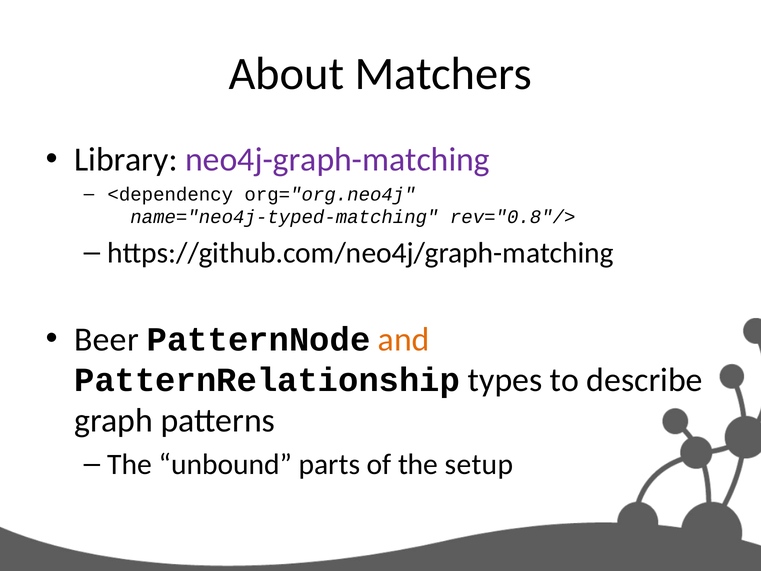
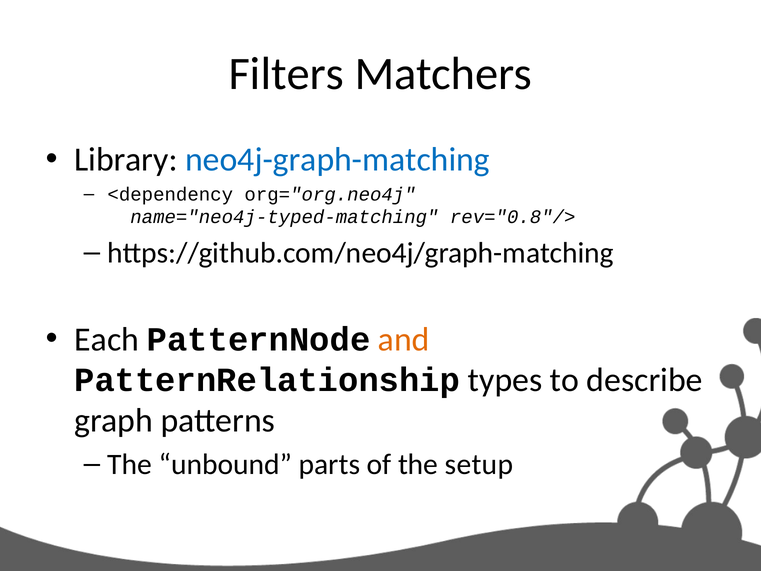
About: About -> Filters
neo4j-graph-matching colour: purple -> blue
Beer: Beer -> Each
